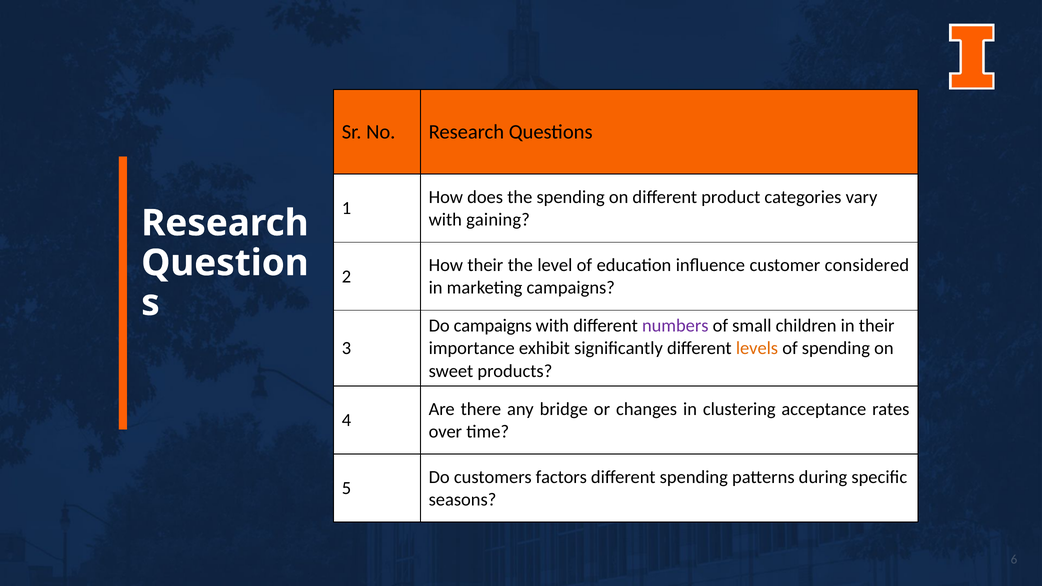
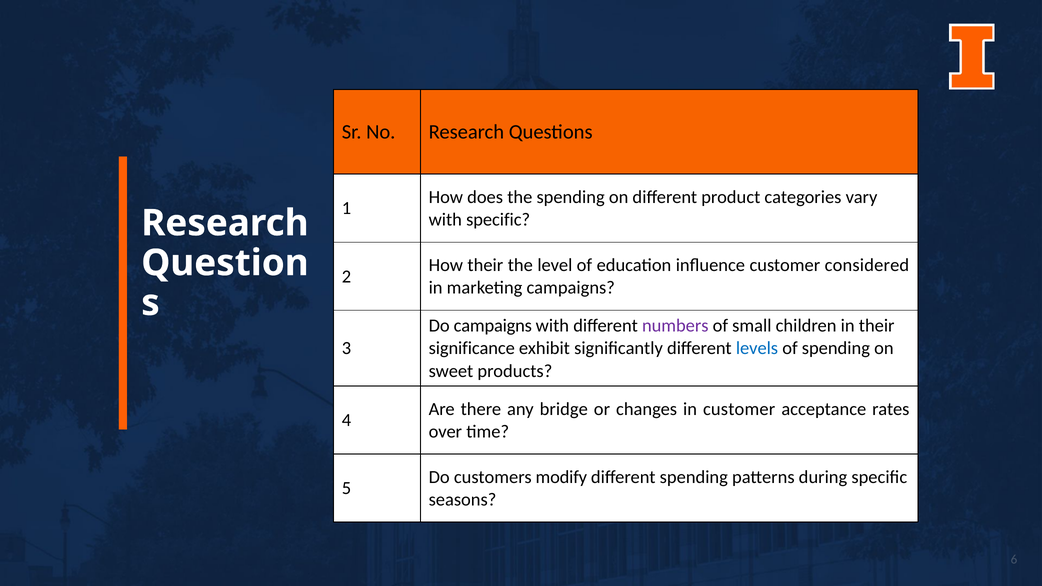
with gaining: gaining -> specific
importance: importance -> significance
levels colour: orange -> blue
in clustering: clustering -> customer
factors: factors -> modify
